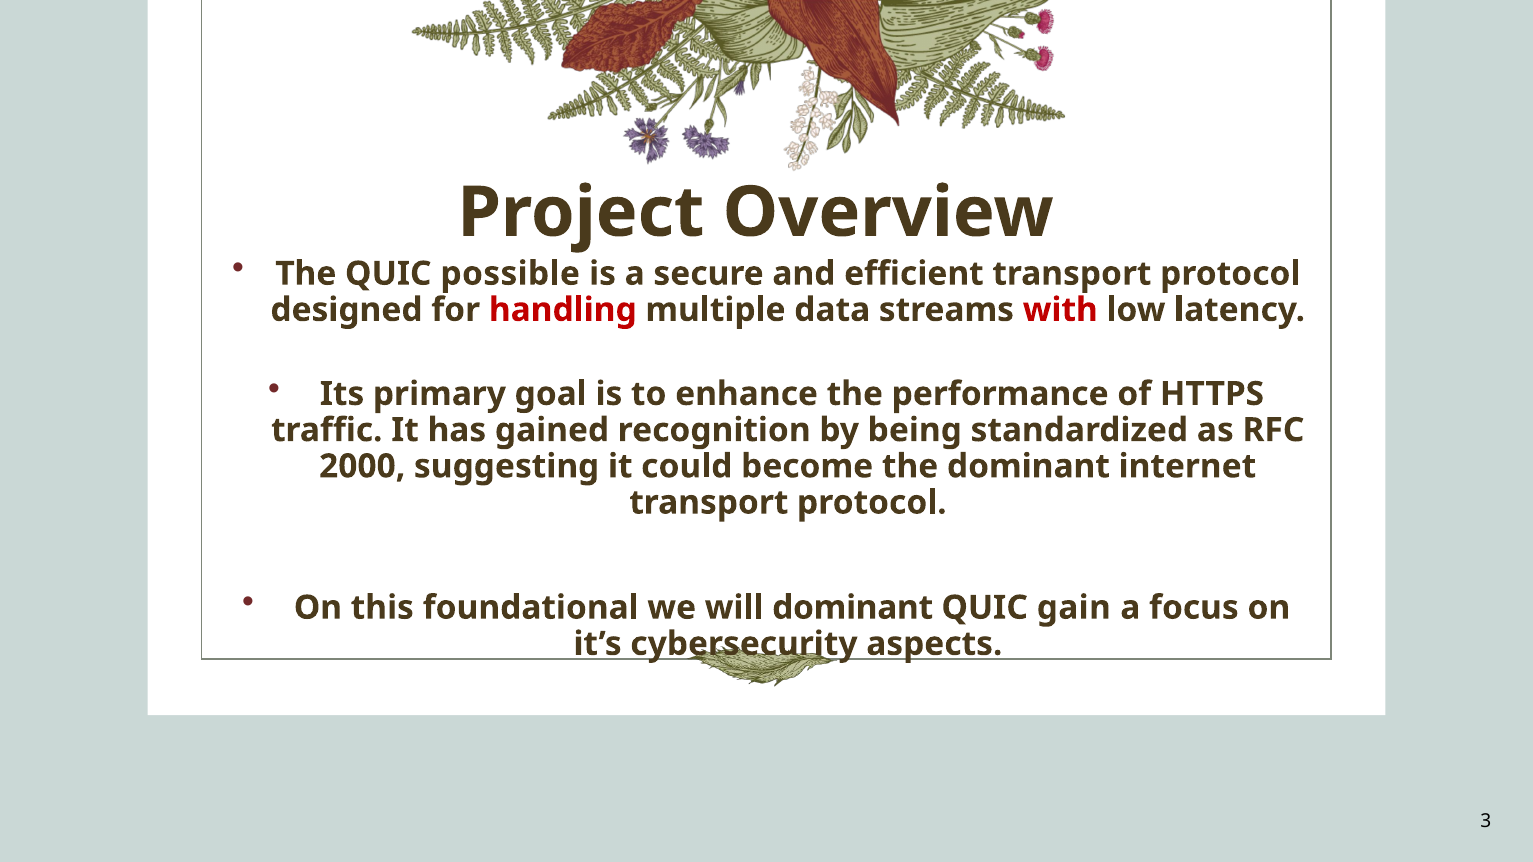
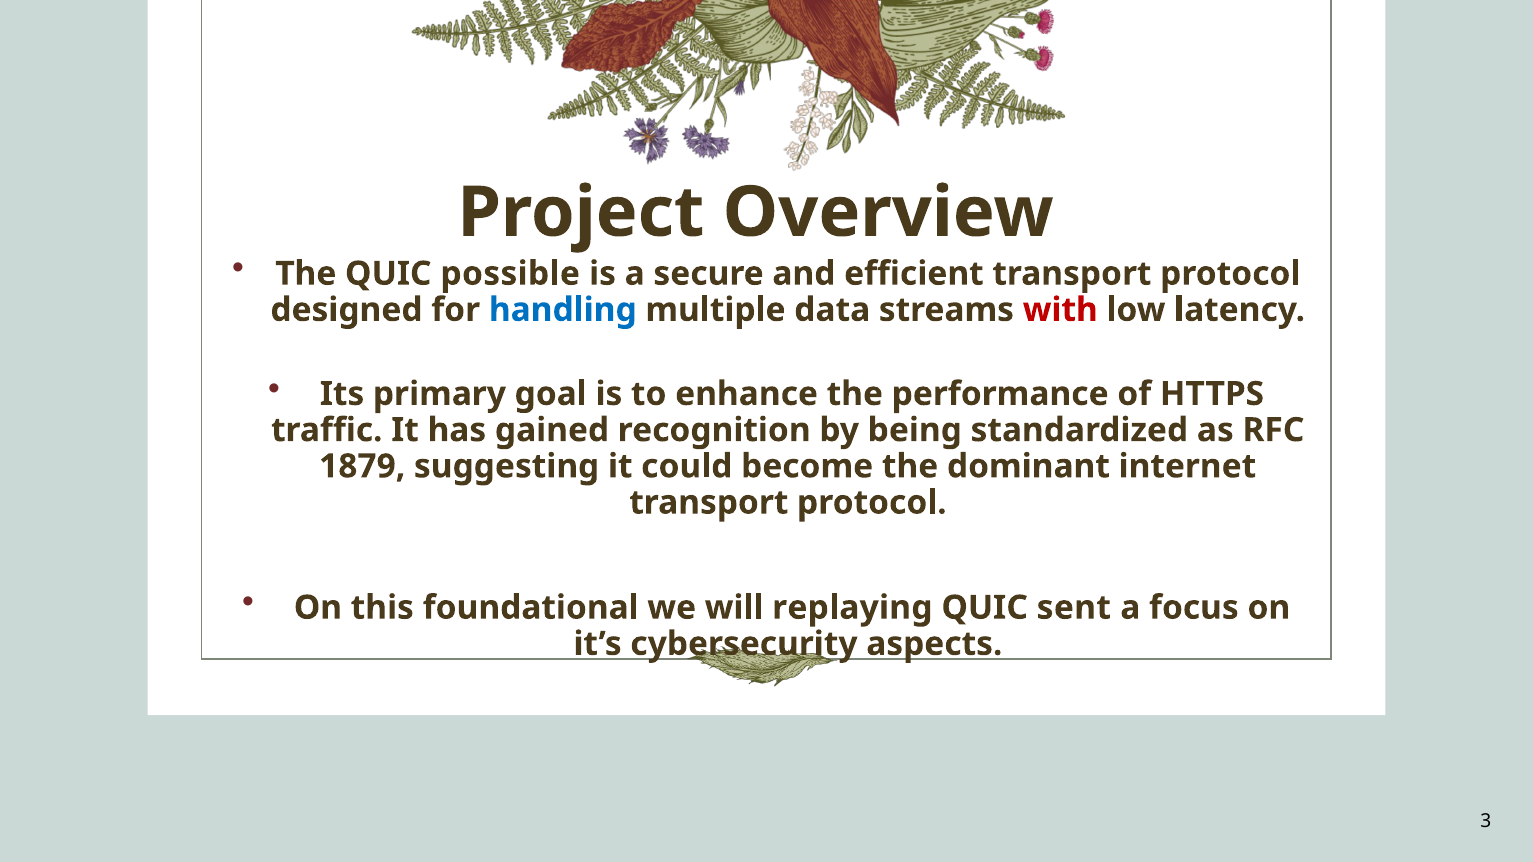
handling colour: red -> blue
2000: 2000 -> 1879
will dominant: dominant -> replaying
gain: gain -> sent
